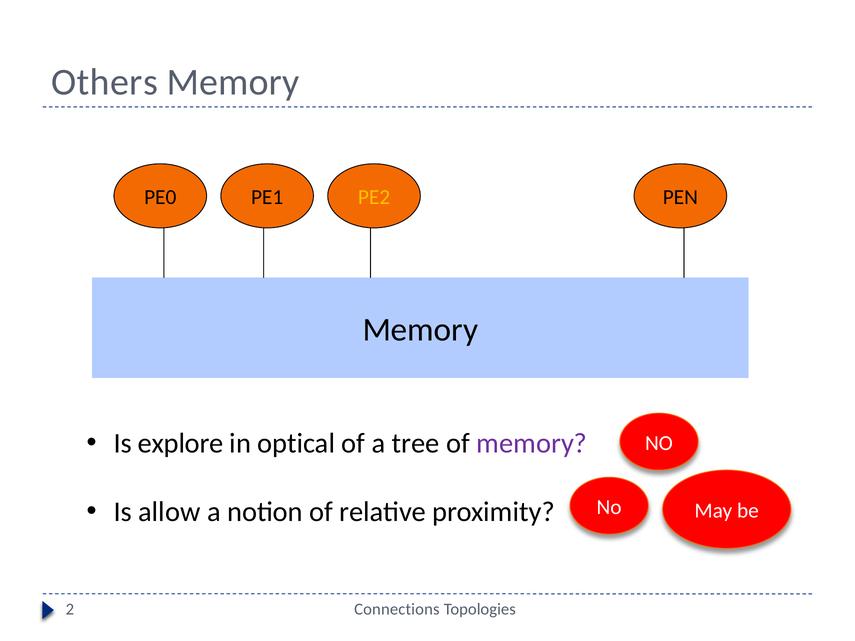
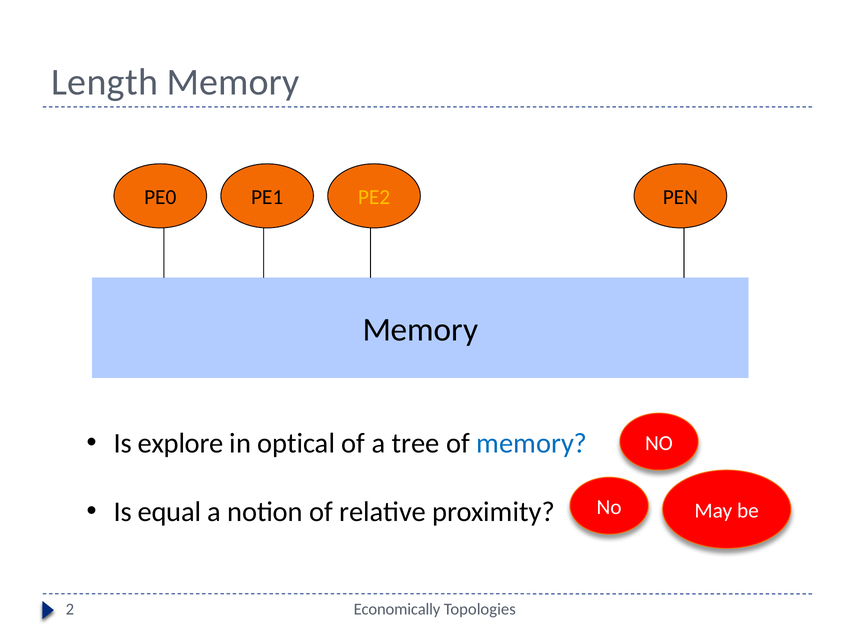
Others: Others -> Length
memory at (532, 444) colour: purple -> blue
allow: allow -> equal
Connections: Connections -> Economically
